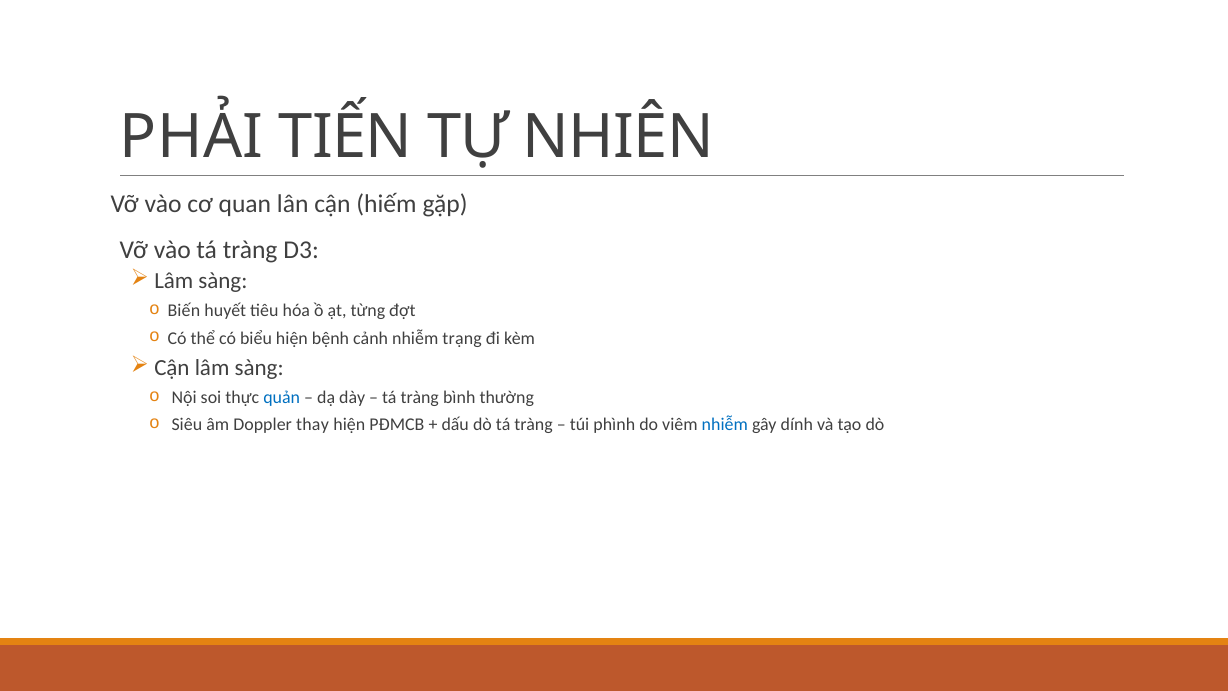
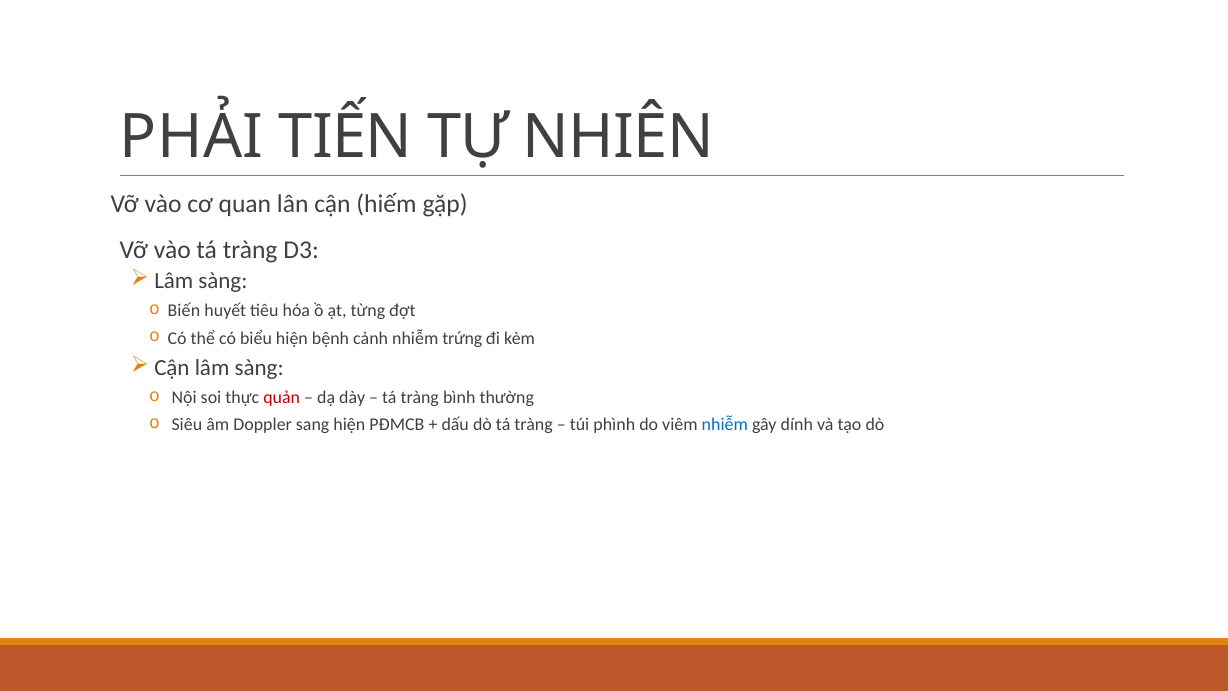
trạng: trạng -> trứng
quản colour: blue -> red
thay: thay -> sang
